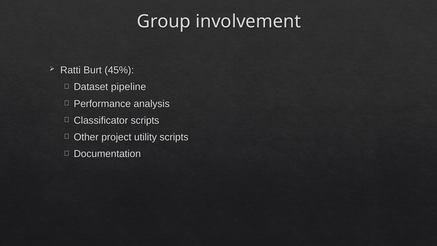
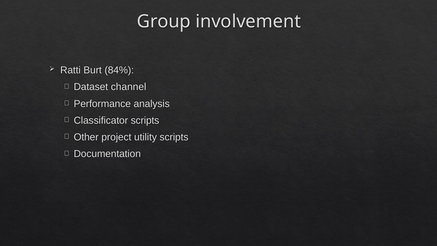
45%: 45% -> 84%
pipeline: pipeline -> channel
